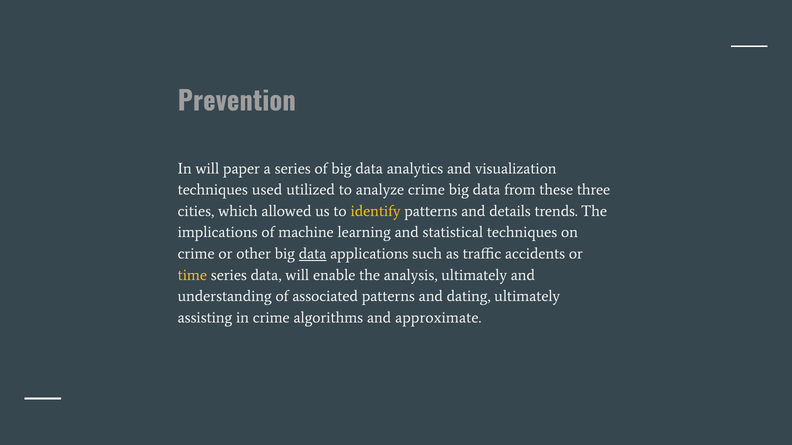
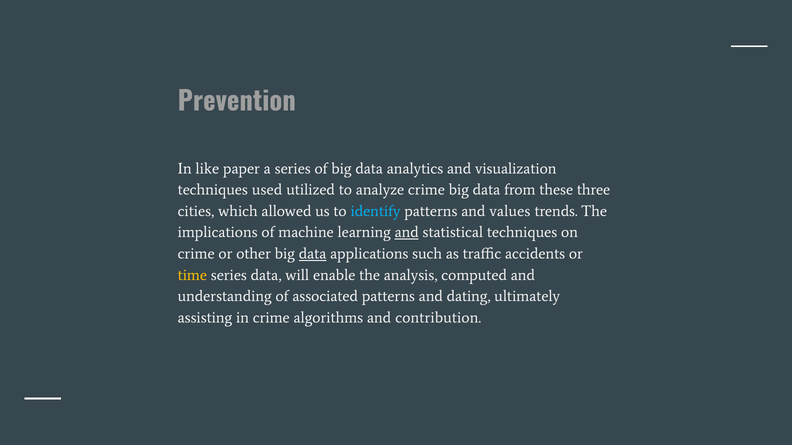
In will: will -> like
identify colour: yellow -> light blue
details: details -> values
and at (407, 233) underline: none -> present
analysis ultimately: ultimately -> computed
approximate: approximate -> contribution
